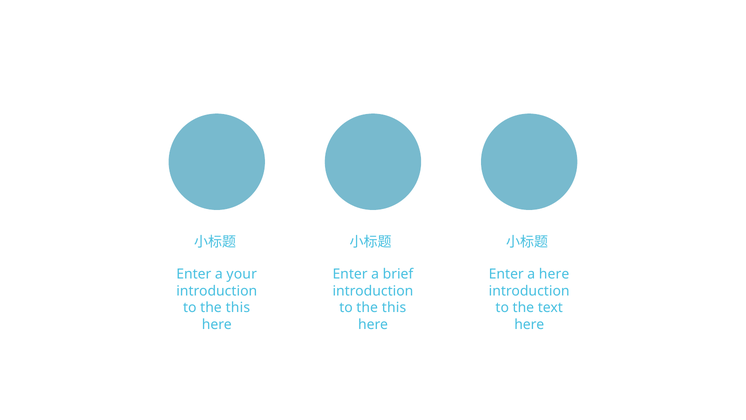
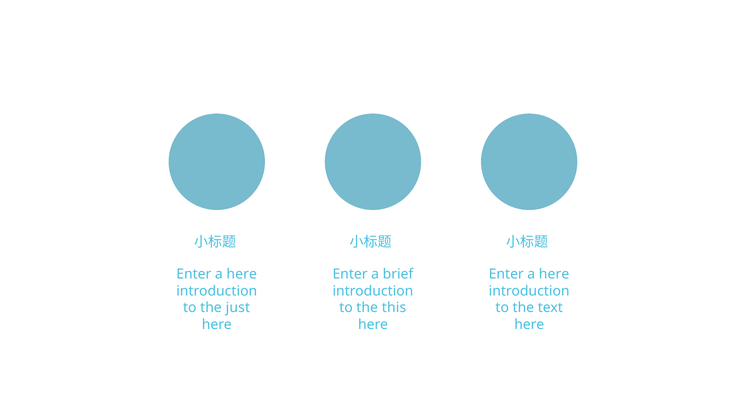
your at (242, 274): your -> here
this at (238, 308): this -> just
